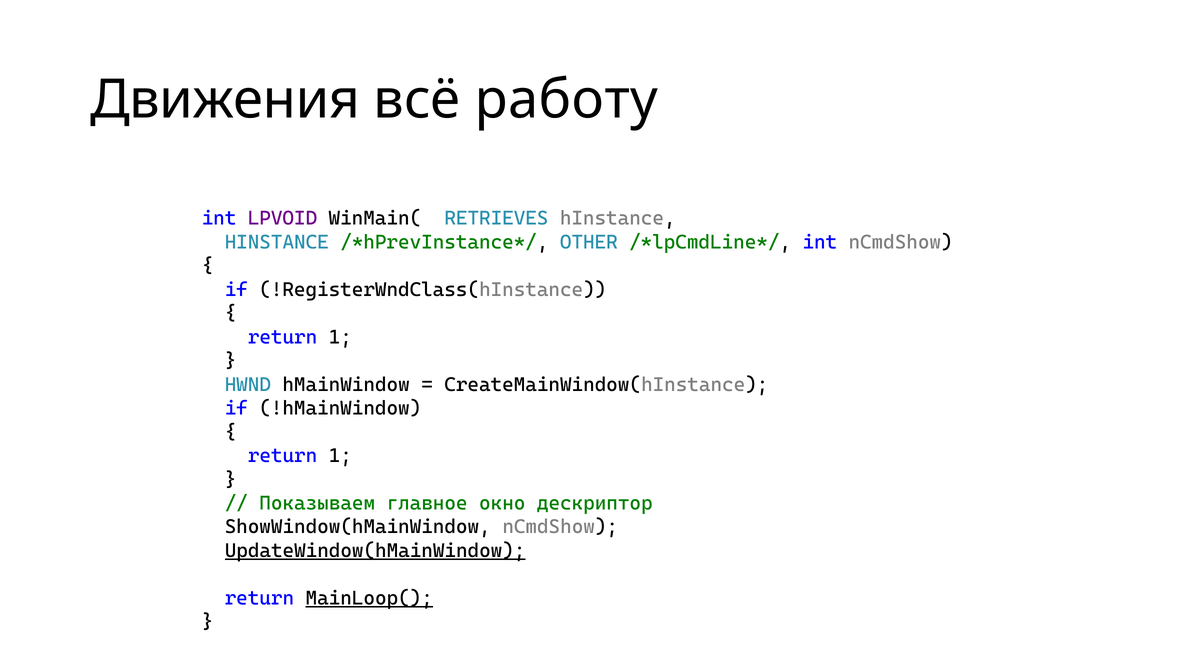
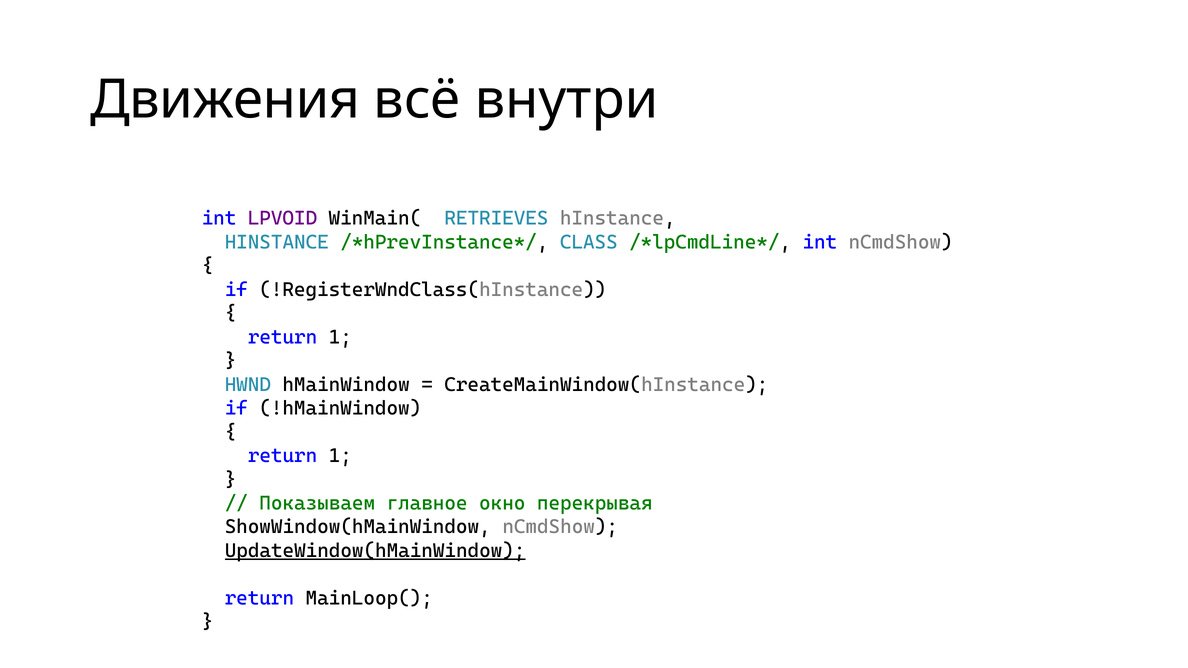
работу: работу -> внутри
OTHER: OTHER -> CLASS
дескриптор: дескриптор -> перекрывая
MainLoop( underline: present -> none
